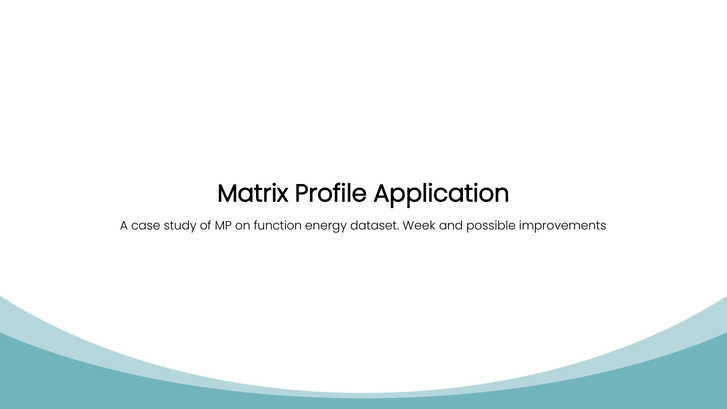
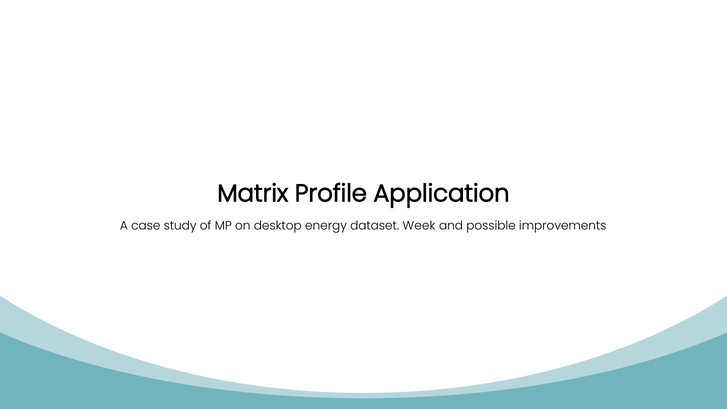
function: function -> desktop
